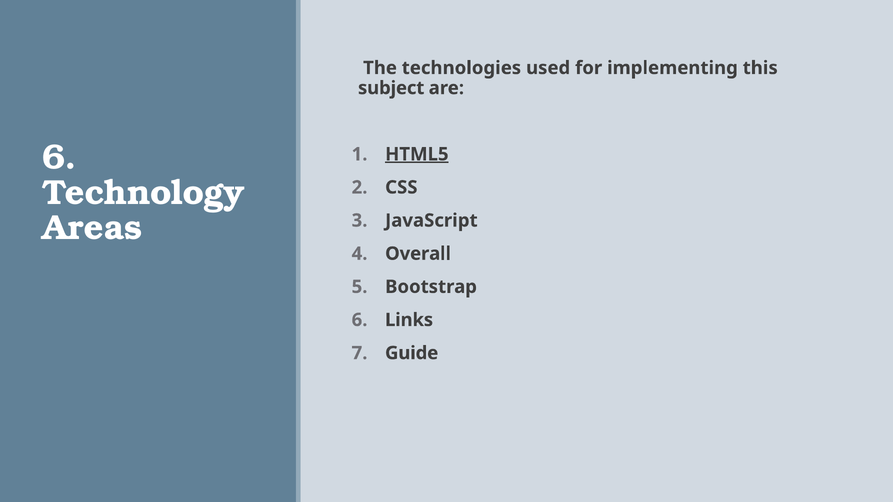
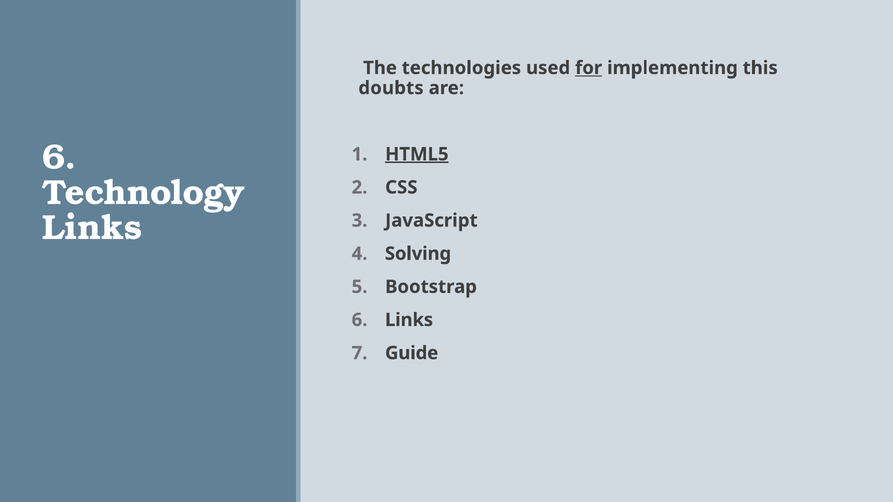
for underline: none -> present
subject: subject -> doubts
Areas at (92, 228): Areas -> Links
Overall: Overall -> Solving
